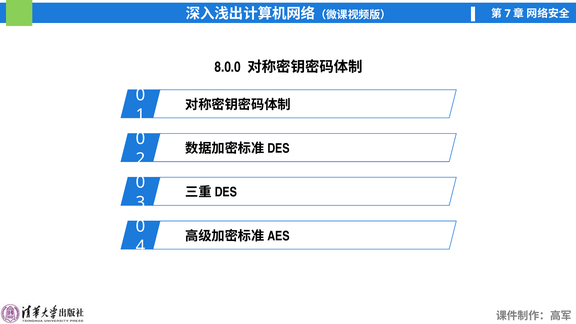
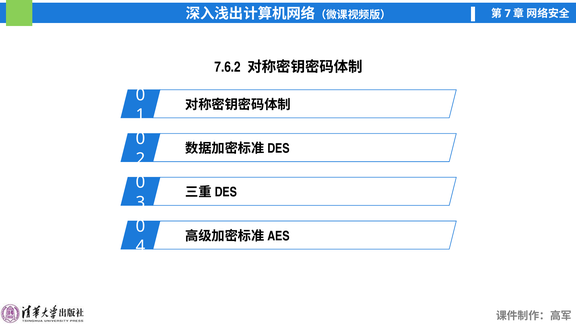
8.0.0: 8.0.0 -> 7.6.2
